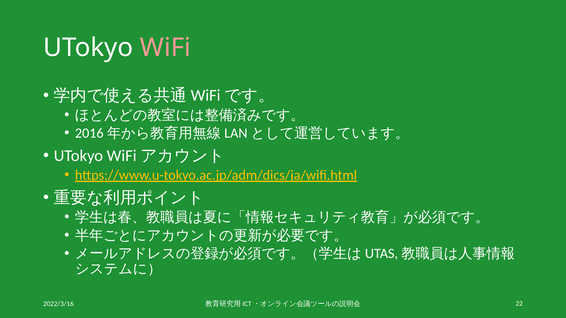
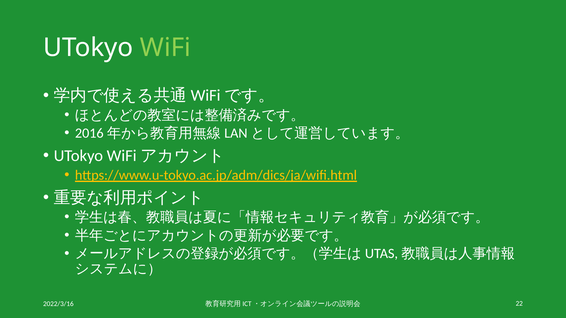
WiFi colour: pink -> light green
